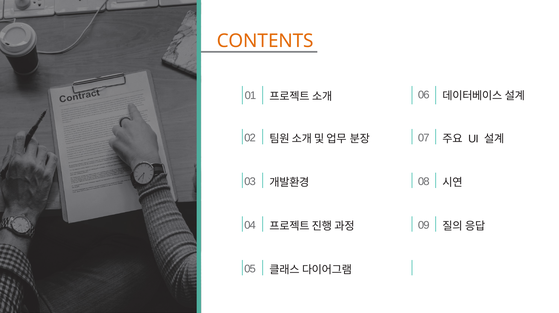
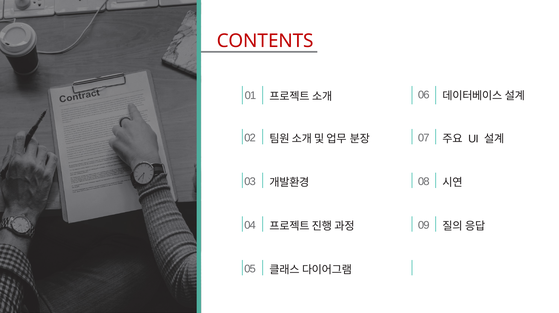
CONTENTS colour: orange -> red
